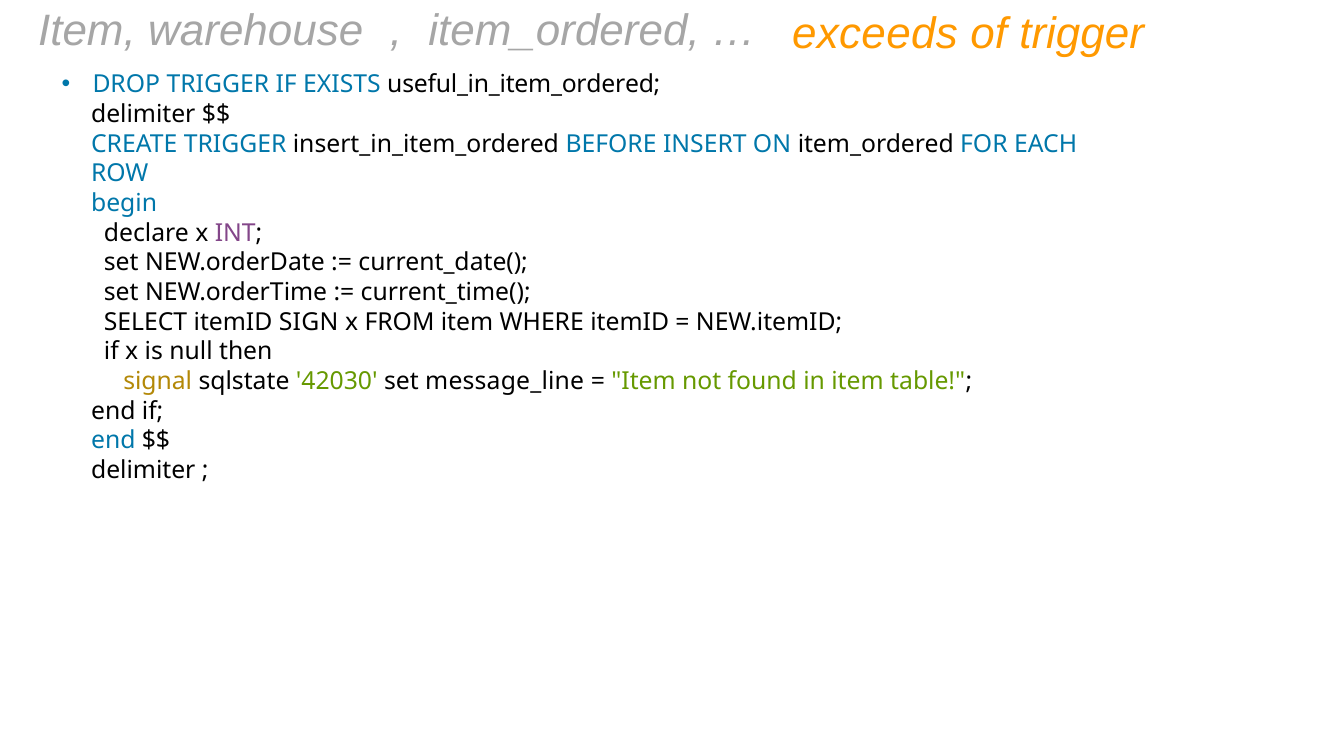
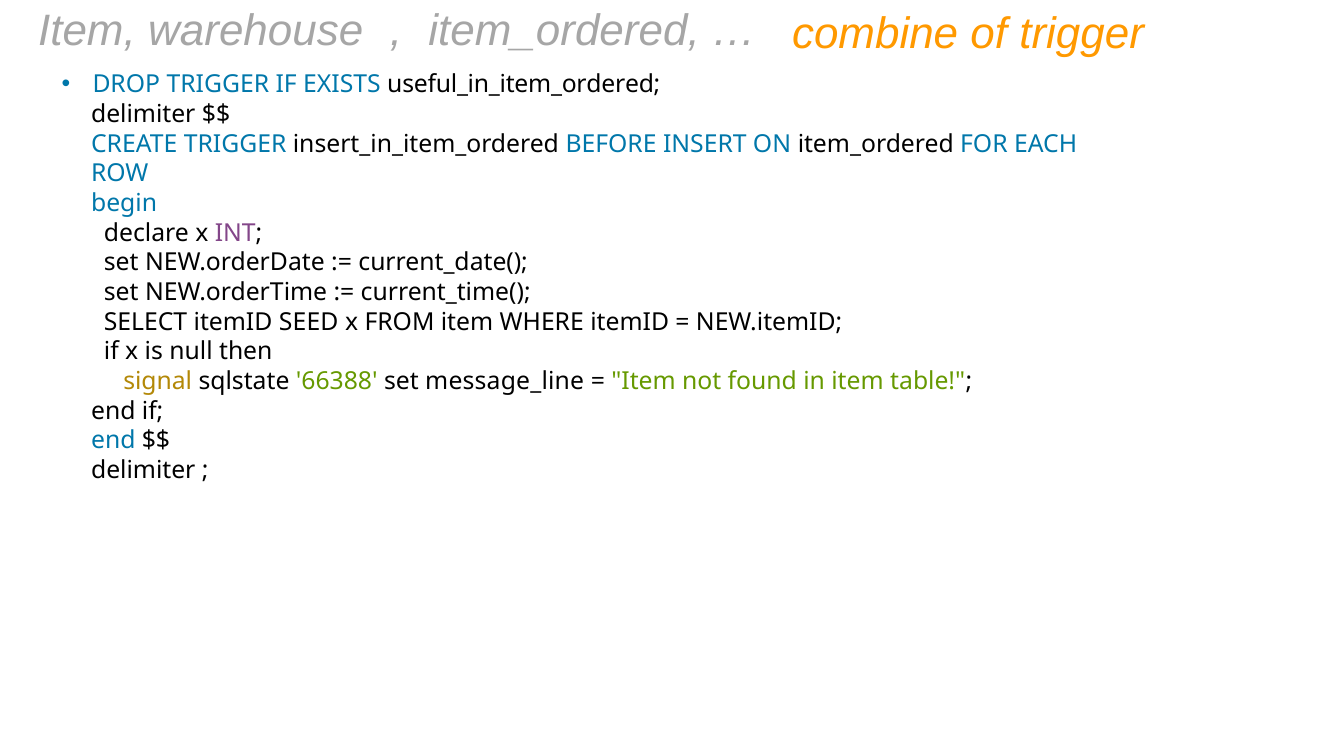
exceeds: exceeds -> combine
SIGN: SIGN -> SEED
42030: 42030 -> 66388
